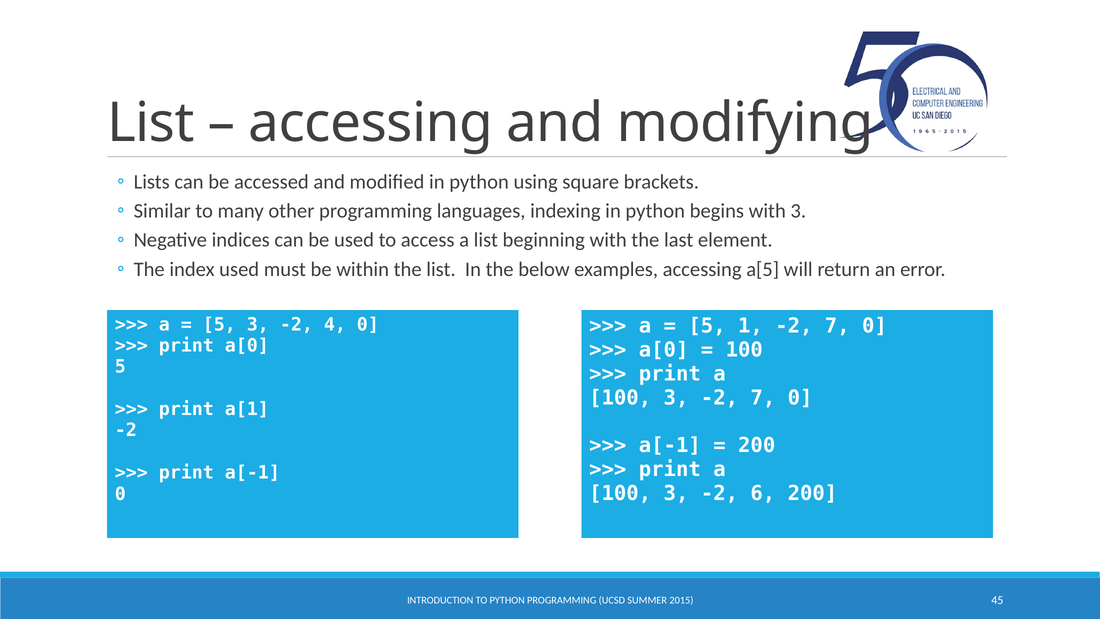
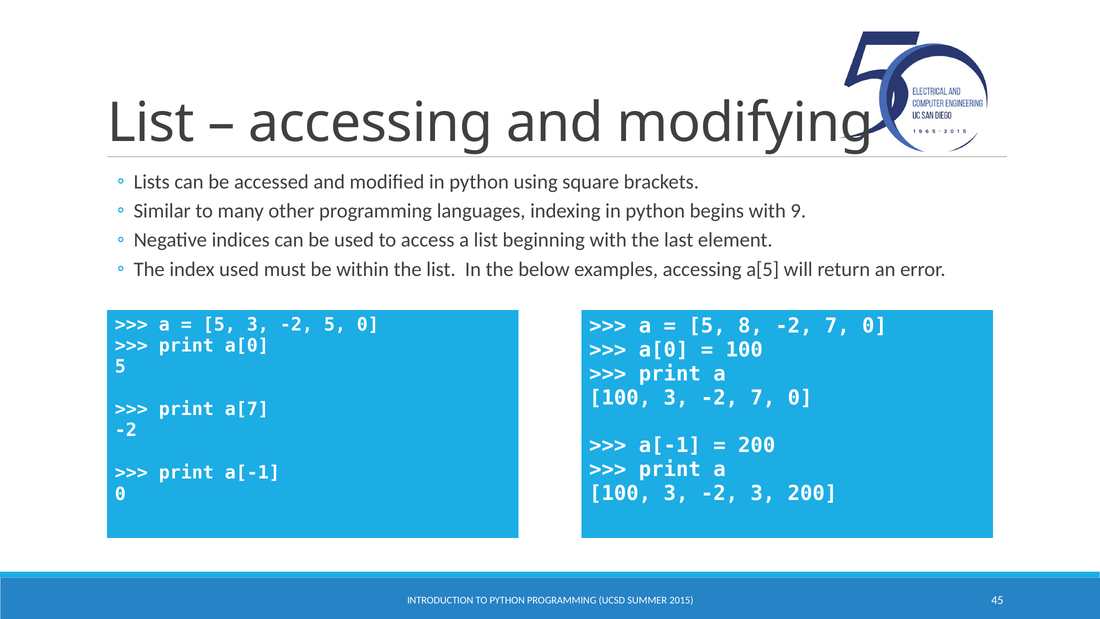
with 3: 3 -> 9
-2 4: 4 -> 5
1: 1 -> 8
a[1: a[1 -> a[7
-2 6: 6 -> 3
